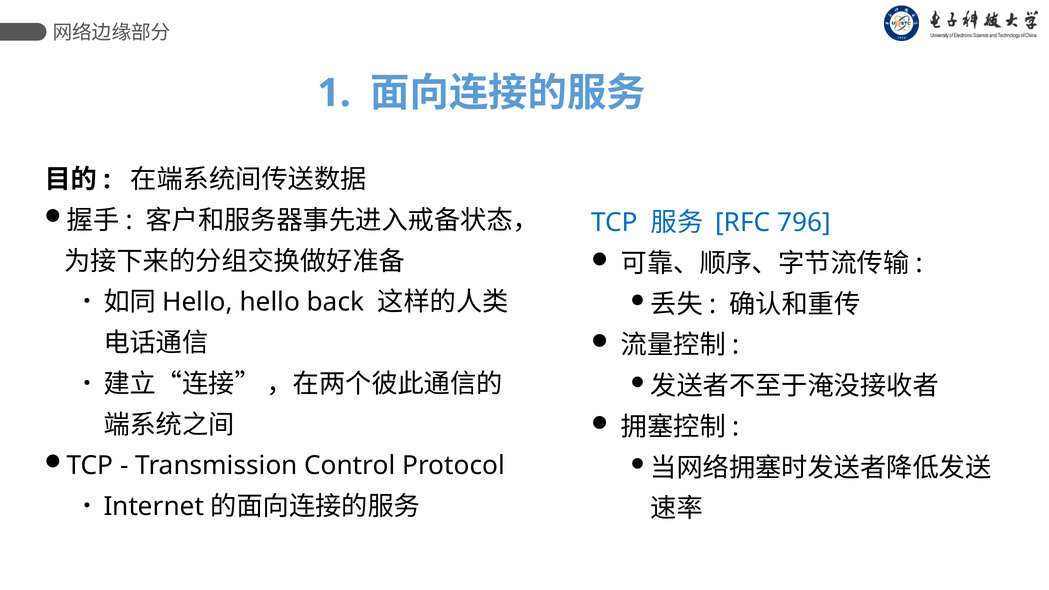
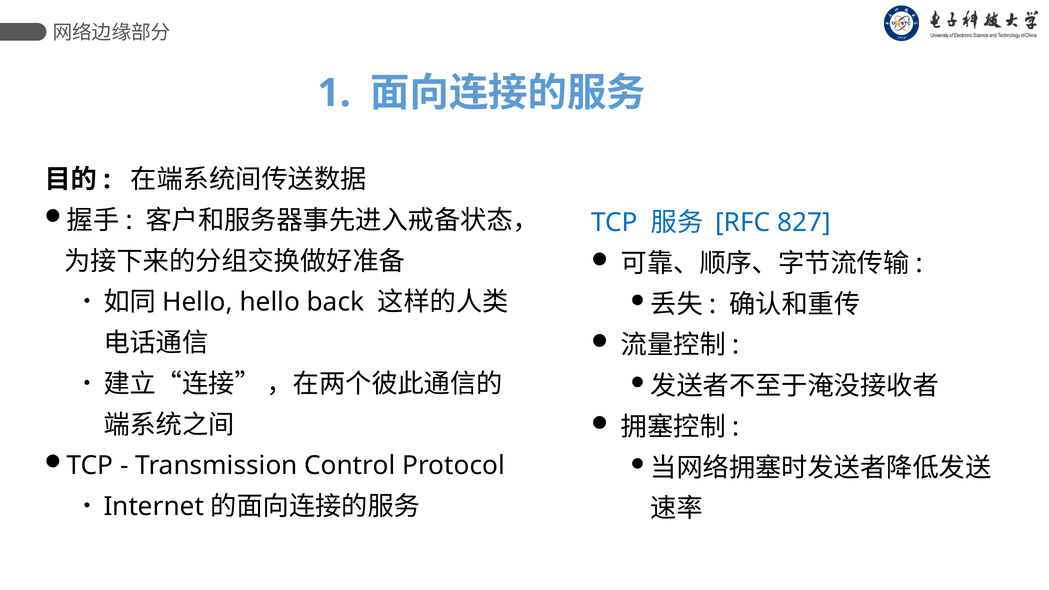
796: 796 -> 827
